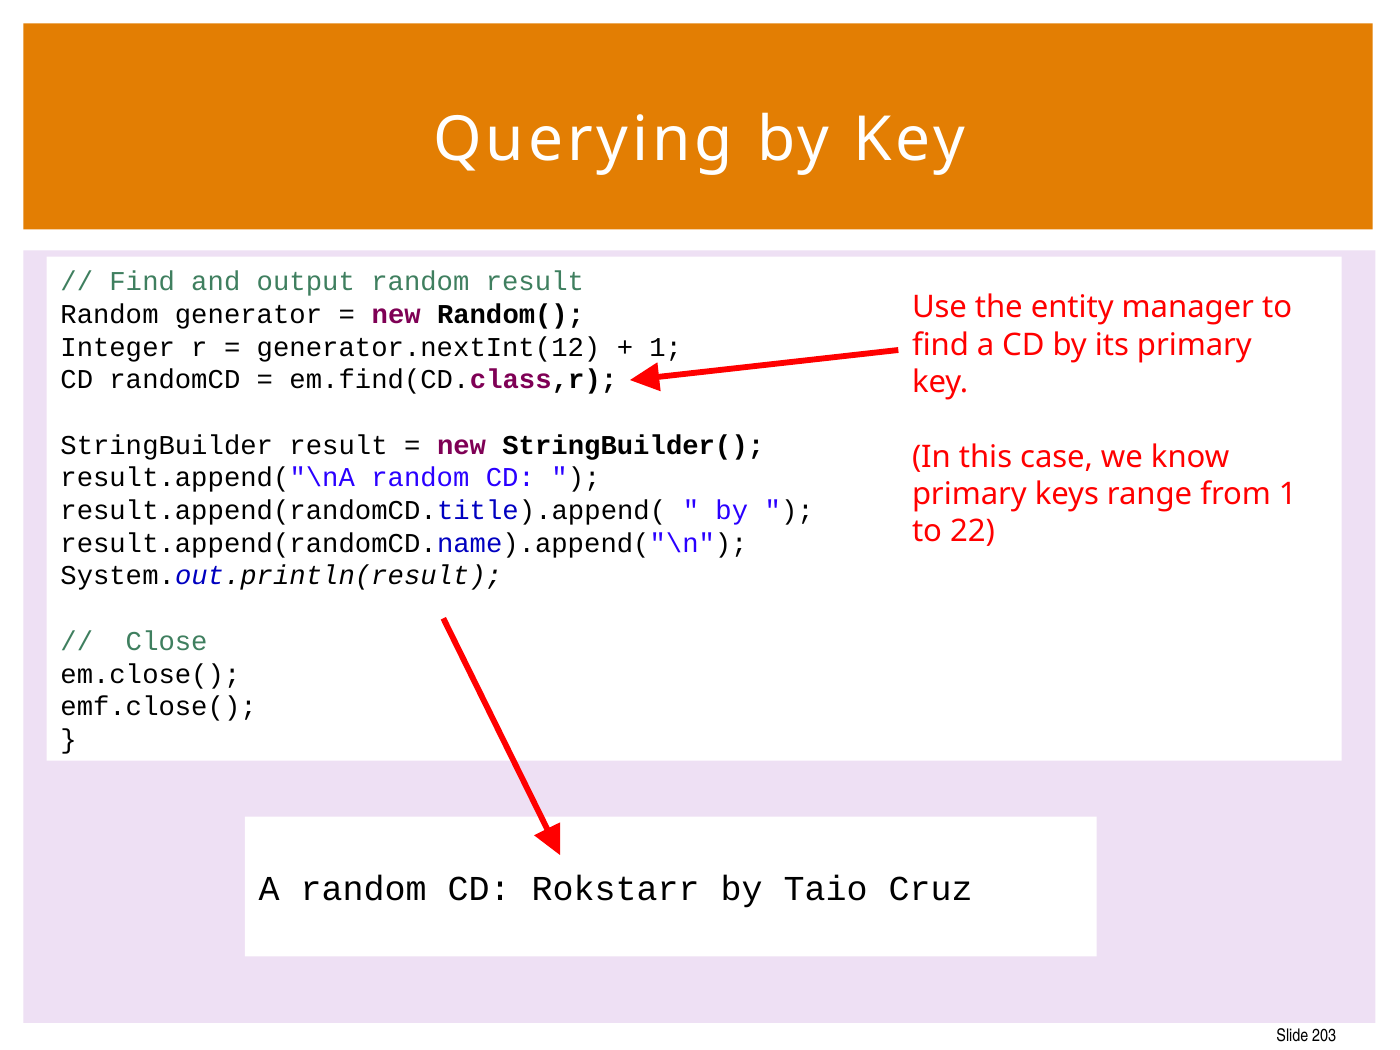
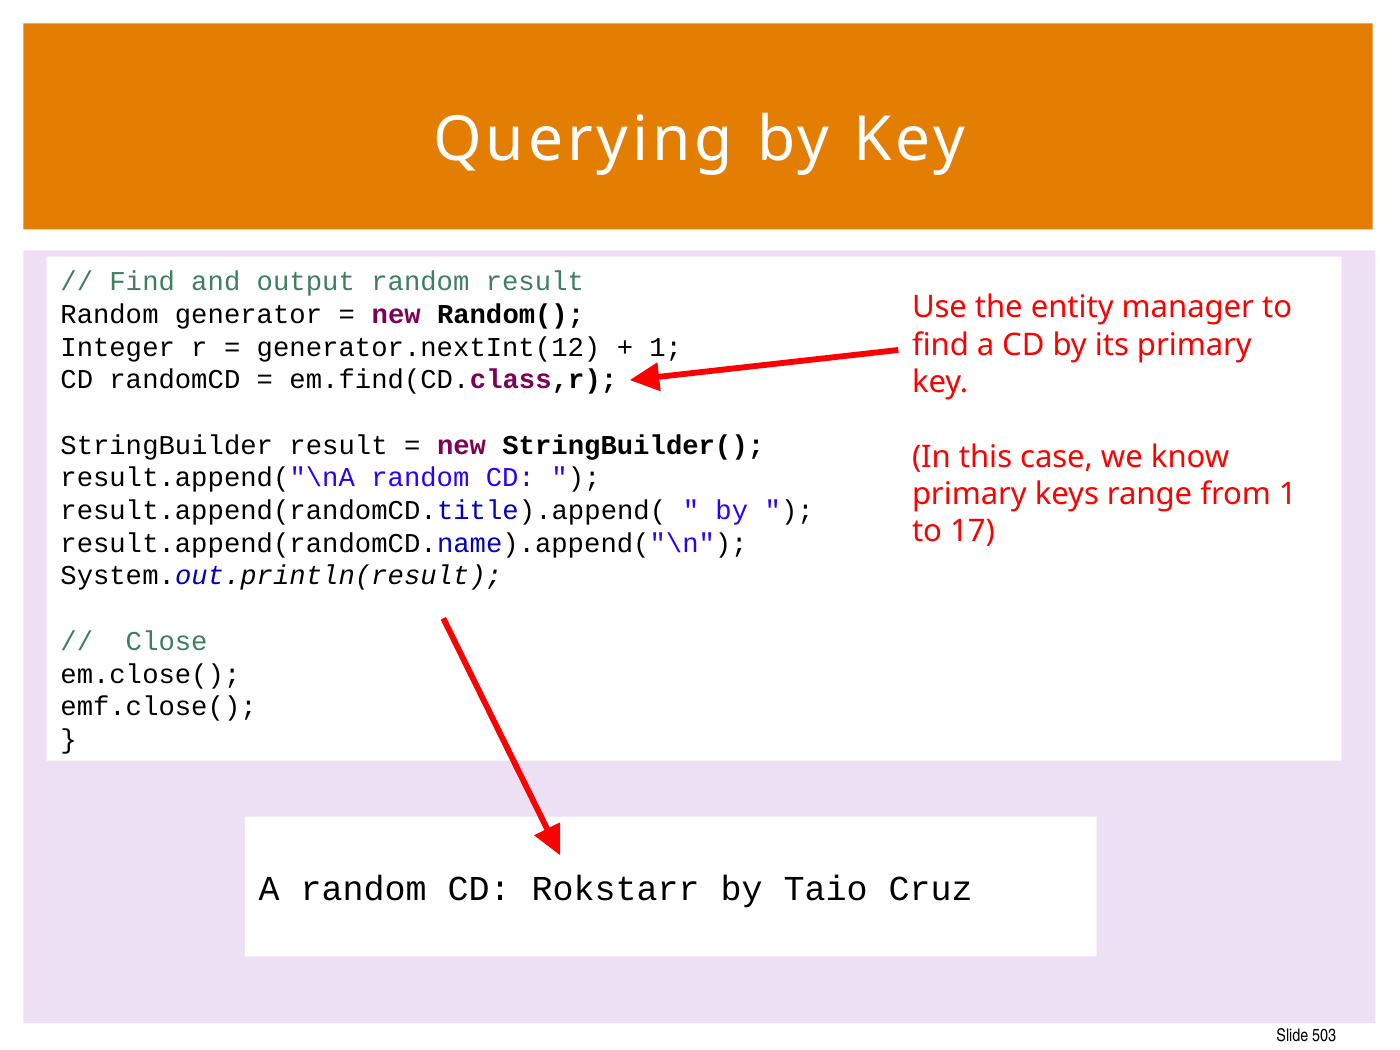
22: 22 -> 17
203: 203 -> 503
